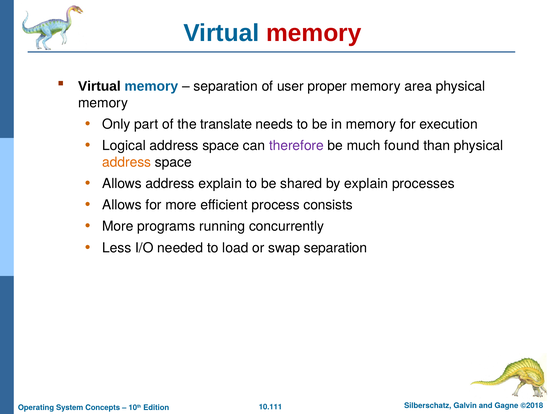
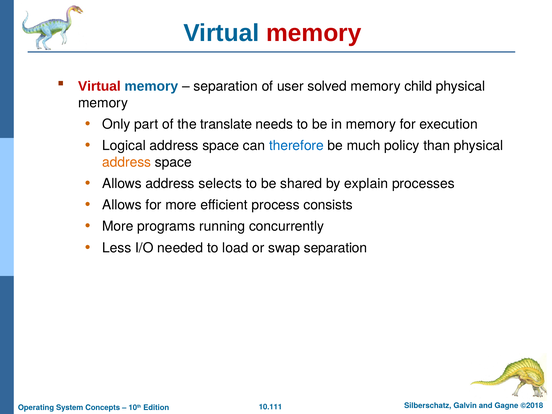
Virtual at (99, 86) colour: black -> red
proper: proper -> solved
area: area -> child
therefore colour: purple -> blue
found: found -> policy
address explain: explain -> selects
